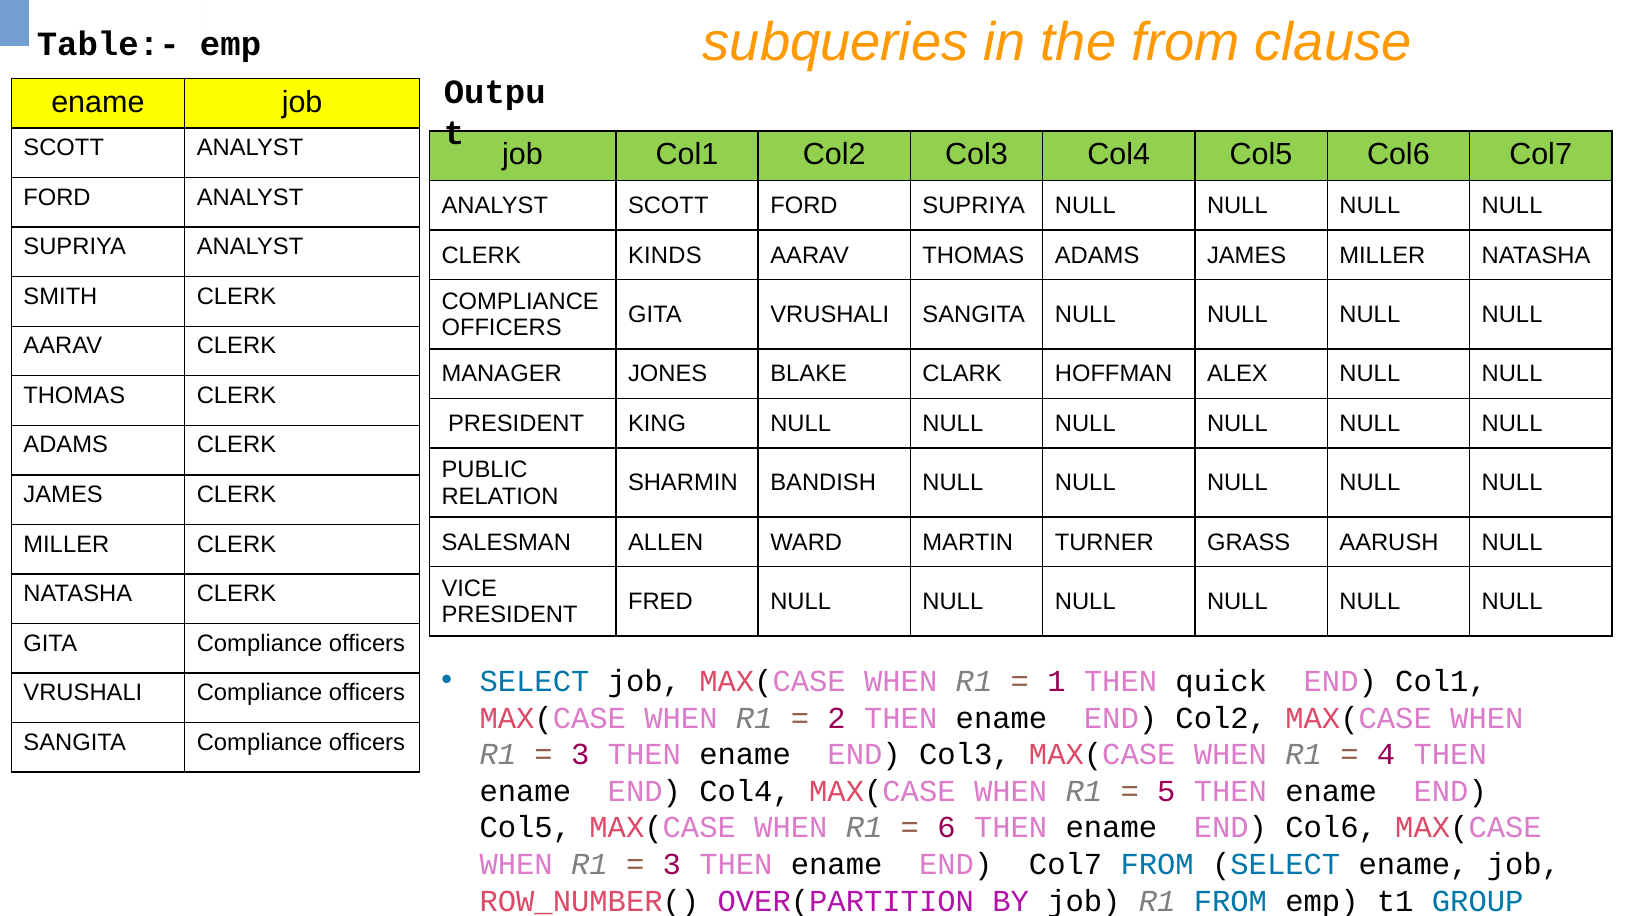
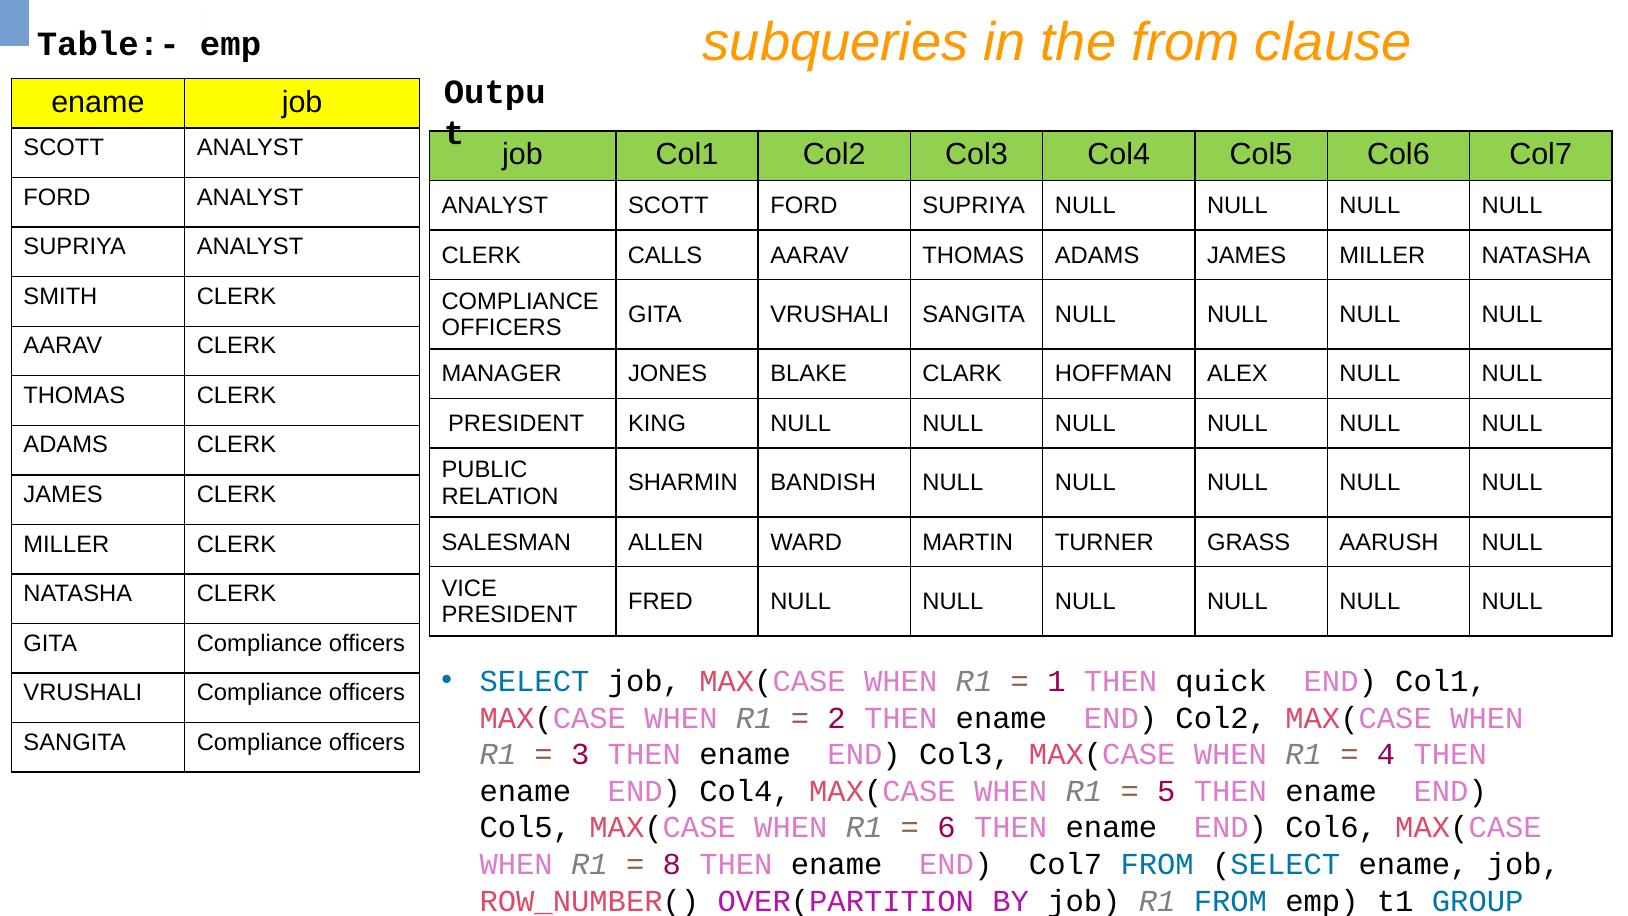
KINDS: KINDS -> CALLS
3 at (672, 864): 3 -> 8
